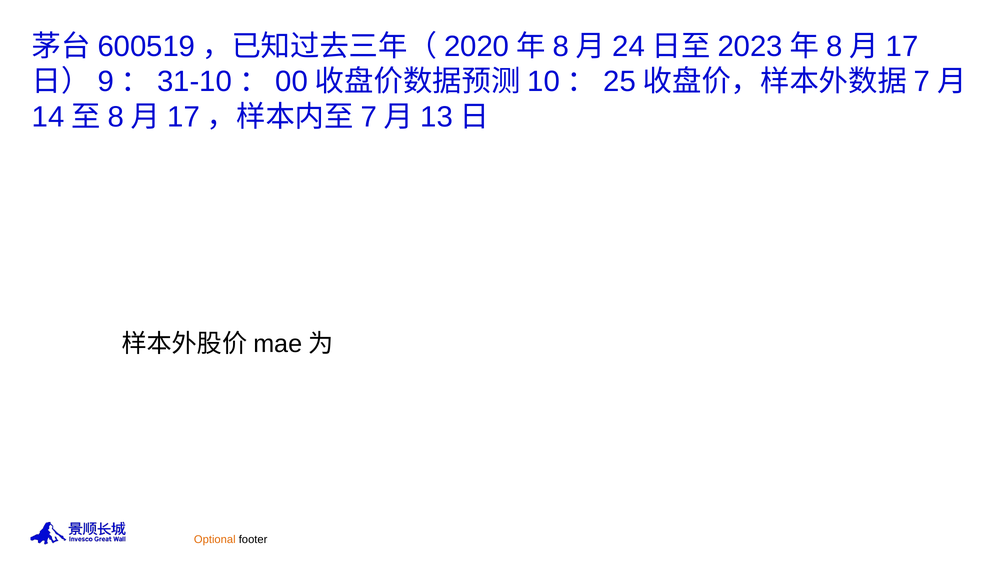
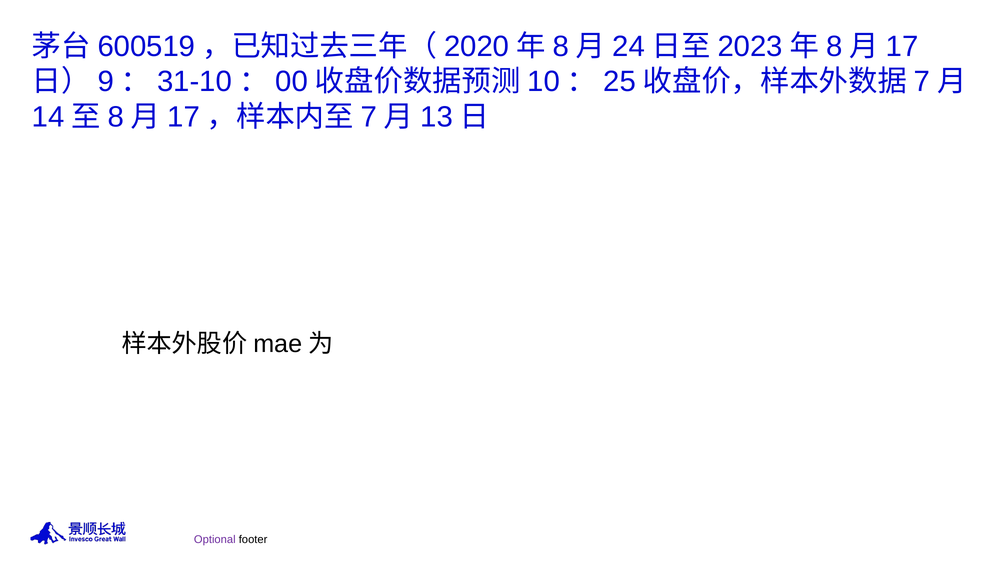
Optional colour: orange -> purple
